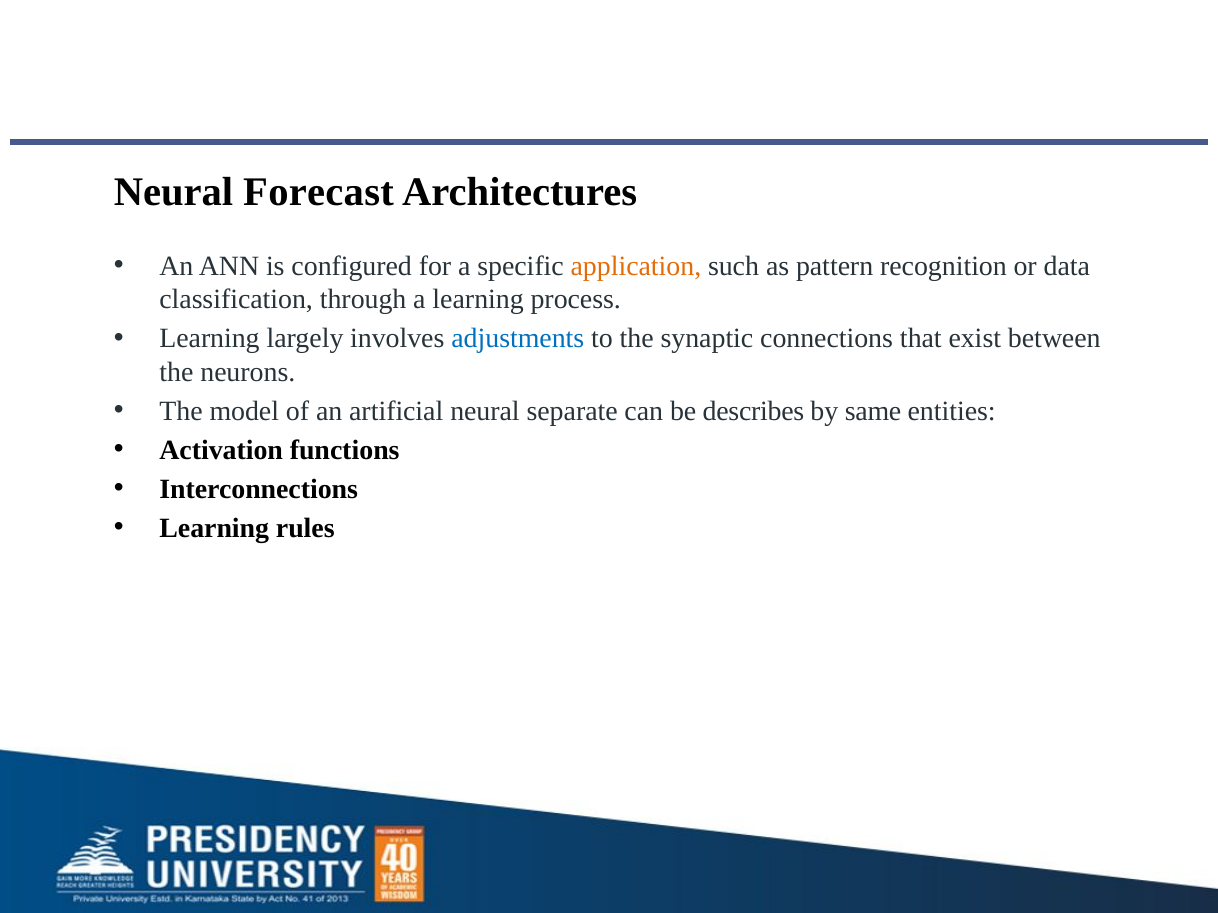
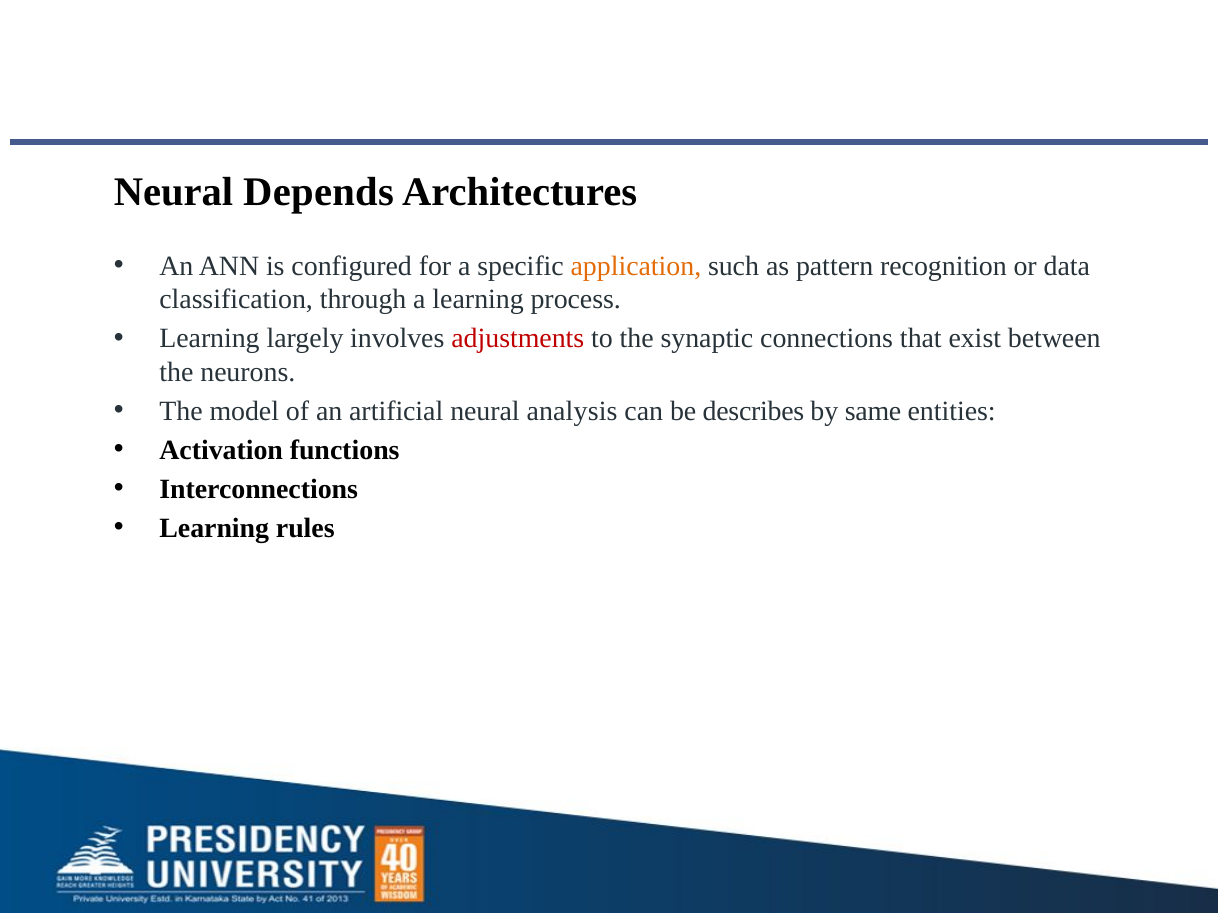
Forecast: Forecast -> Depends
adjustments colour: blue -> red
separate: separate -> analysis
